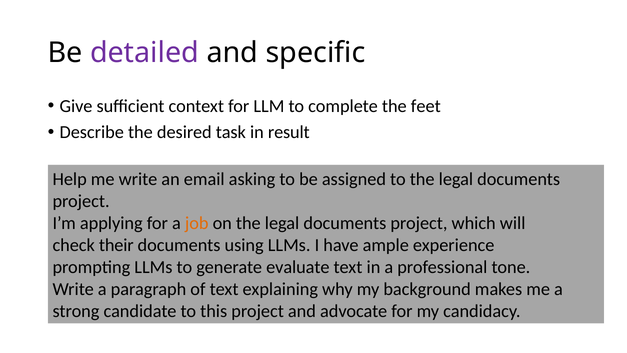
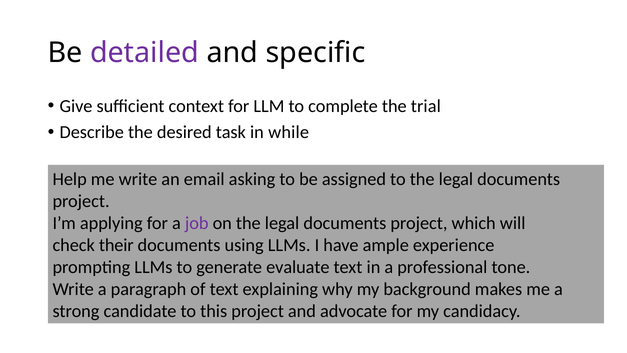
feet: feet -> trial
result: result -> while
job colour: orange -> purple
